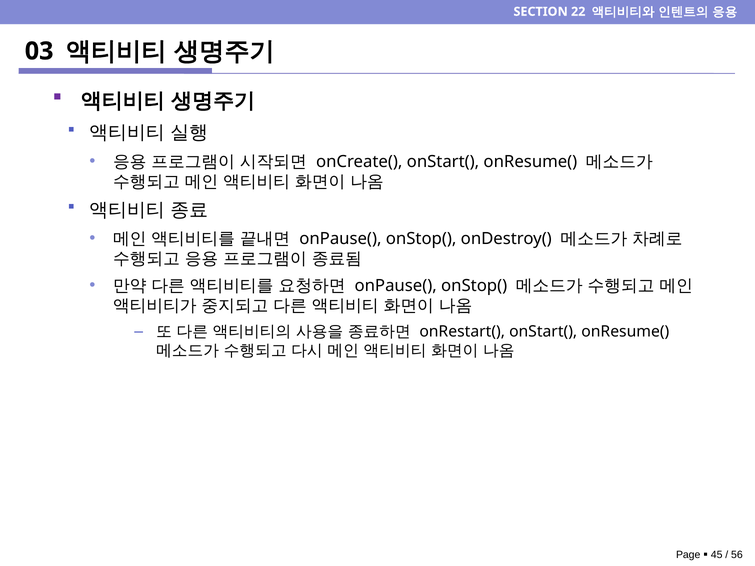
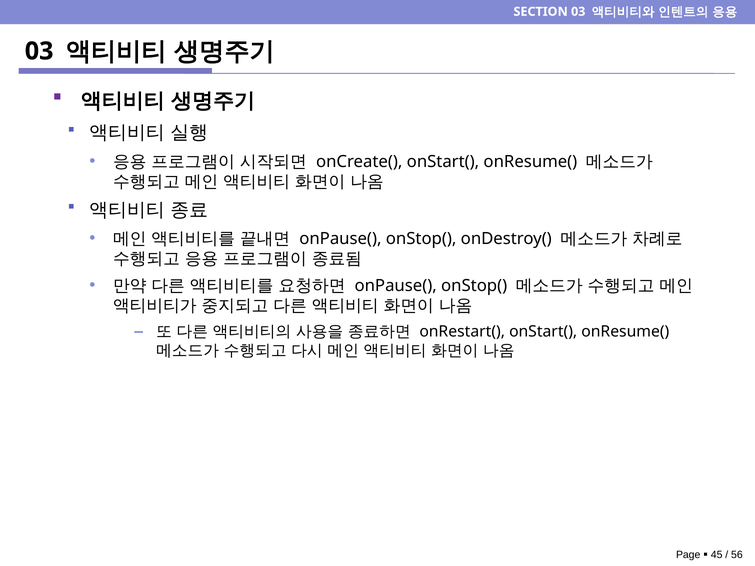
SECTION 22: 22 -> 03
